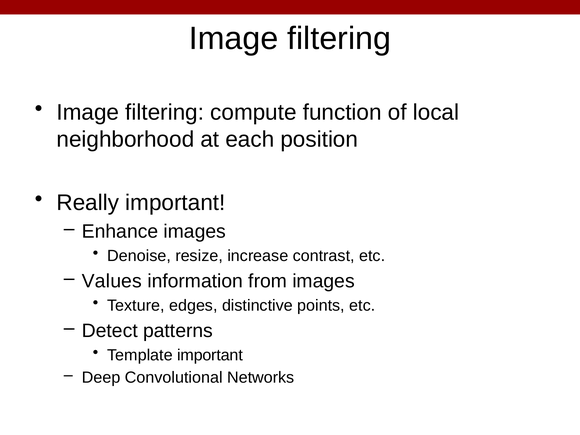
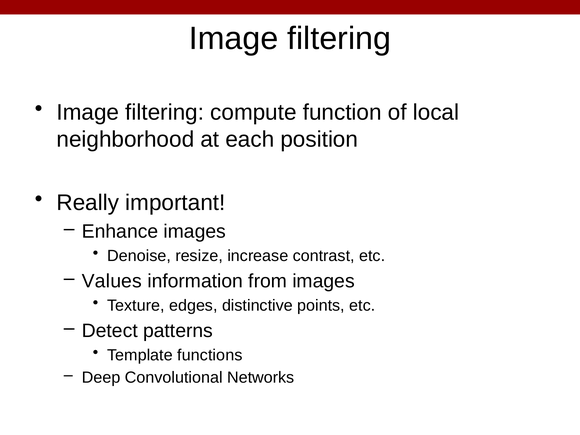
Template important: important -> functions
